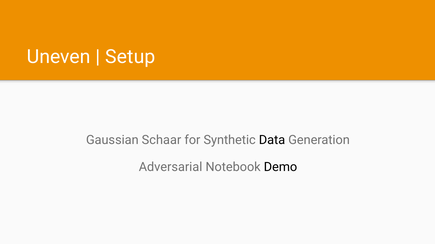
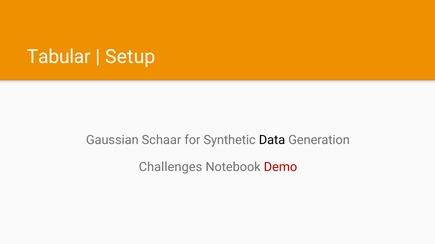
Uneven: Uneven -> Tabular
Adversarial: Adversarial -> Challenges
Demo colour: black -> red
